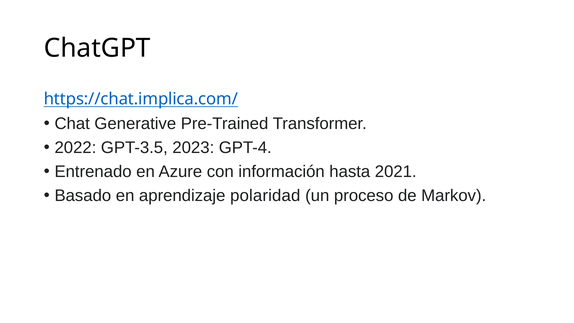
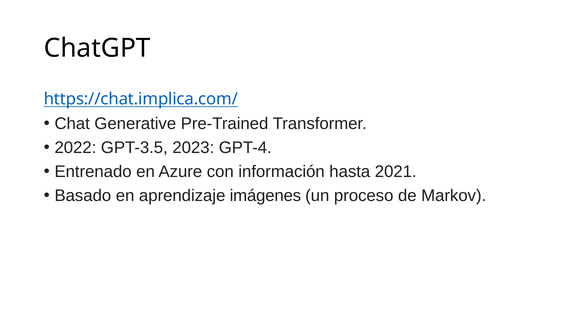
polaridad: polaridad -> imágenes
